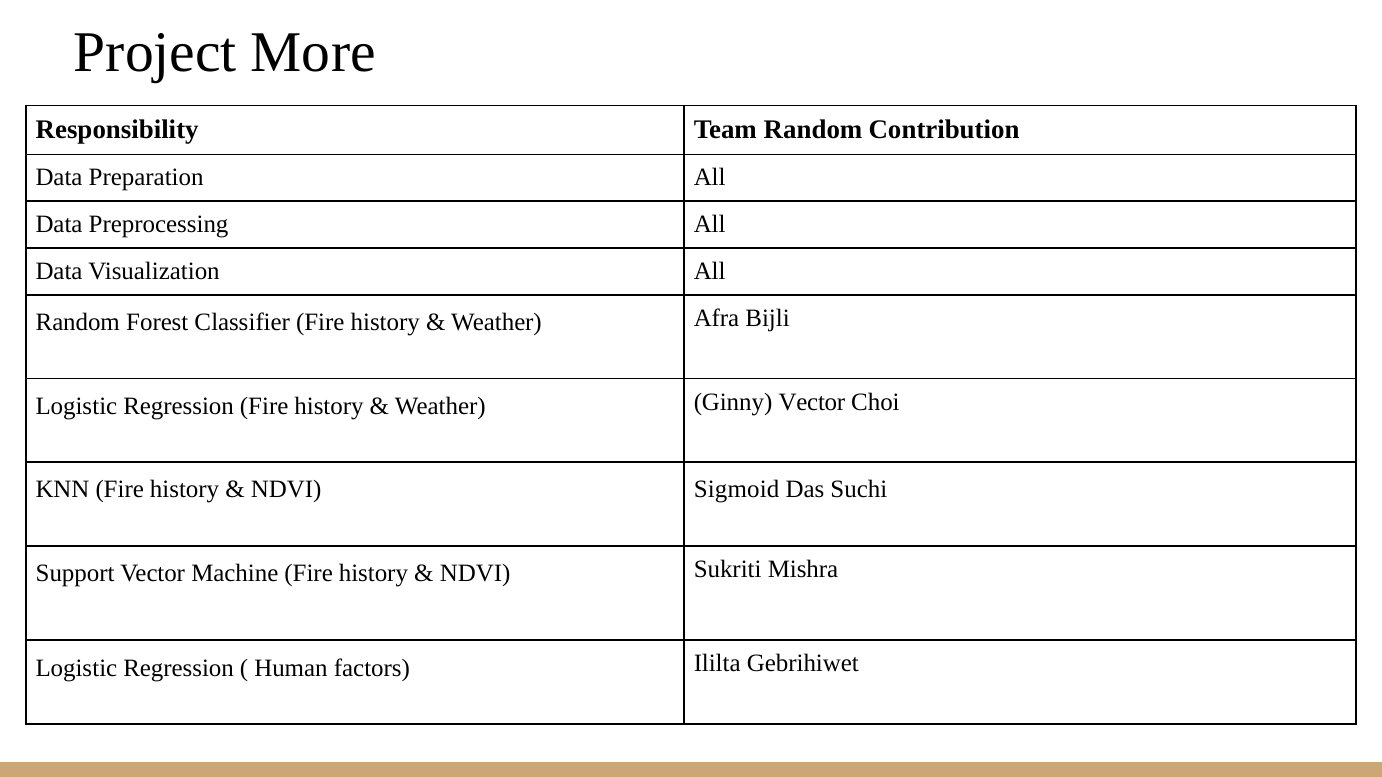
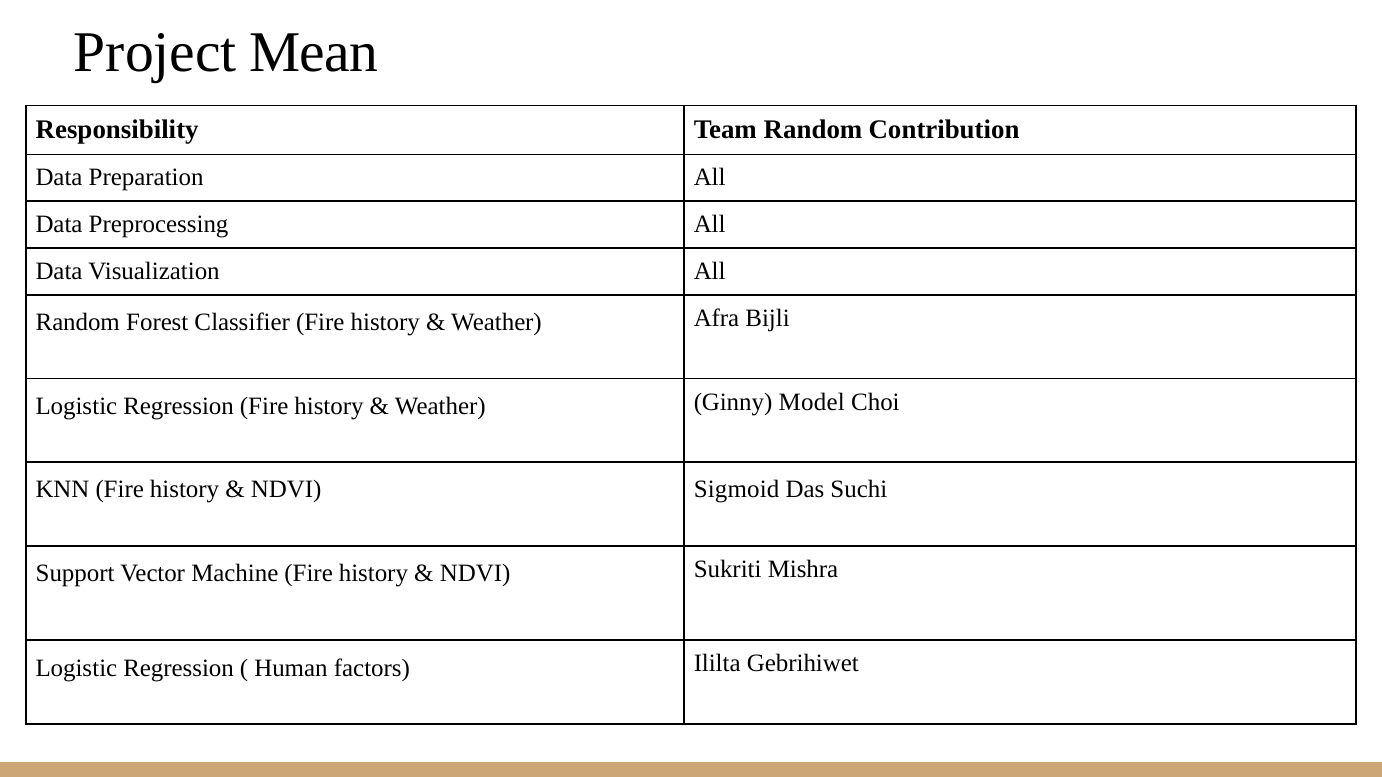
More: More -> Mean
Ginny Vector: Vector -> Model
